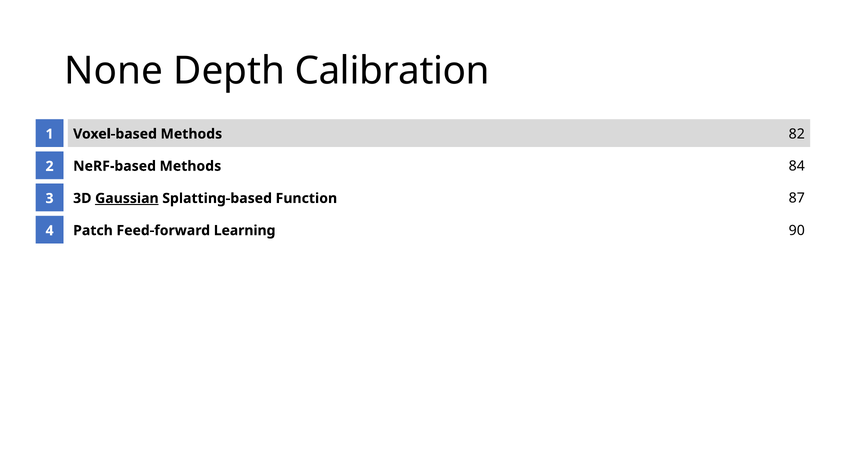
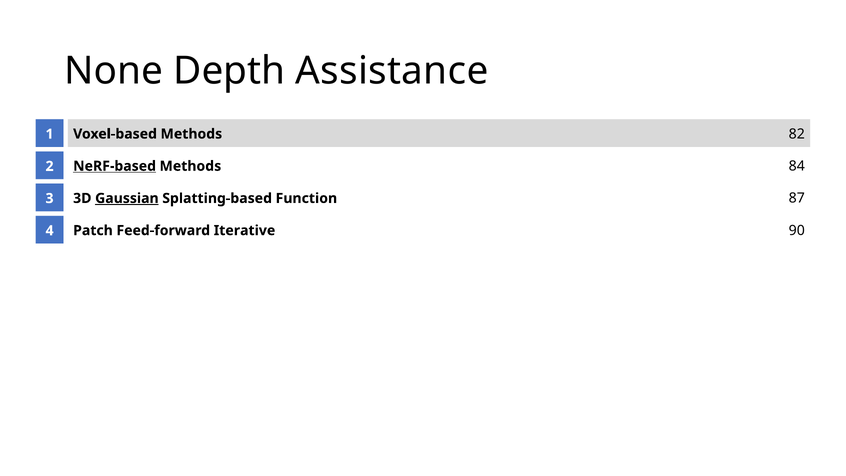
Calibration: Calibration -> Assistance
NeRF-based underline: none -> present
Learning: Learning -> Iterative
